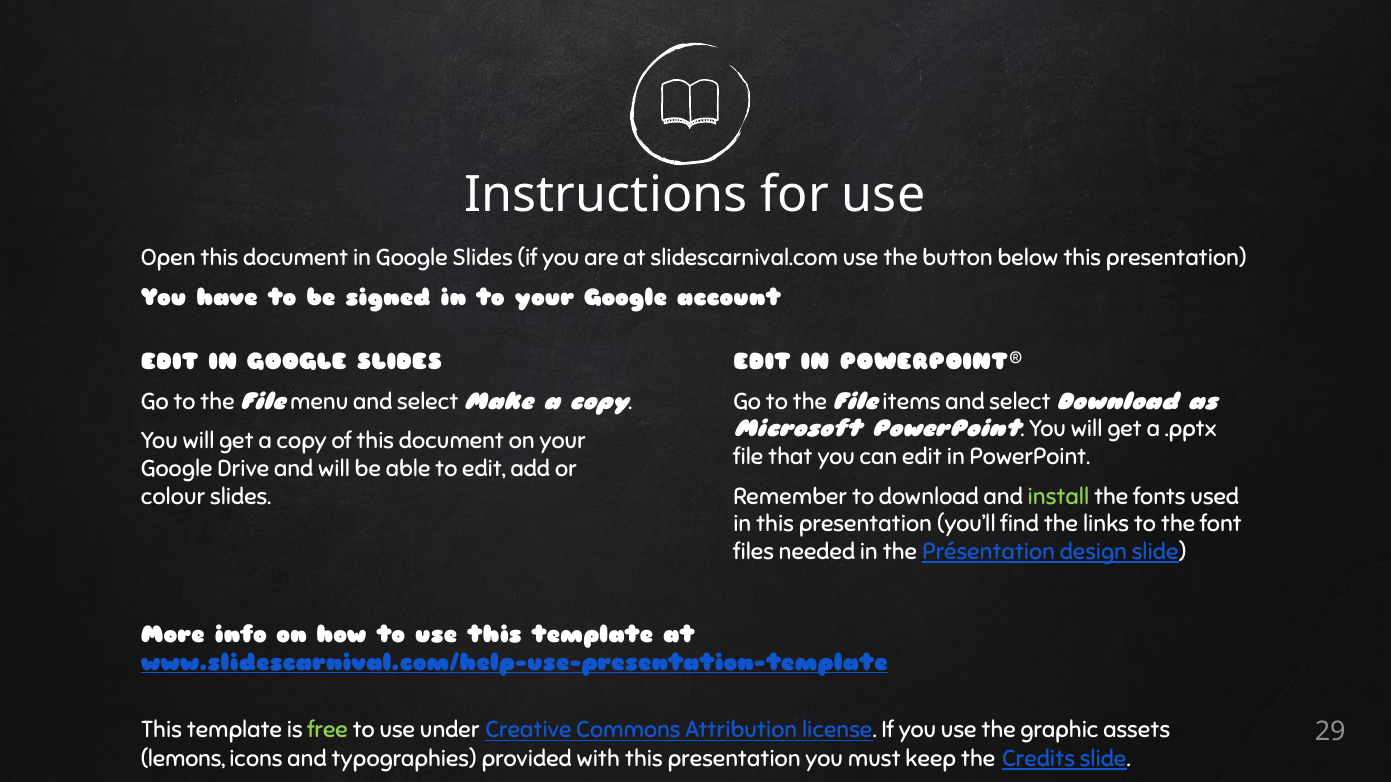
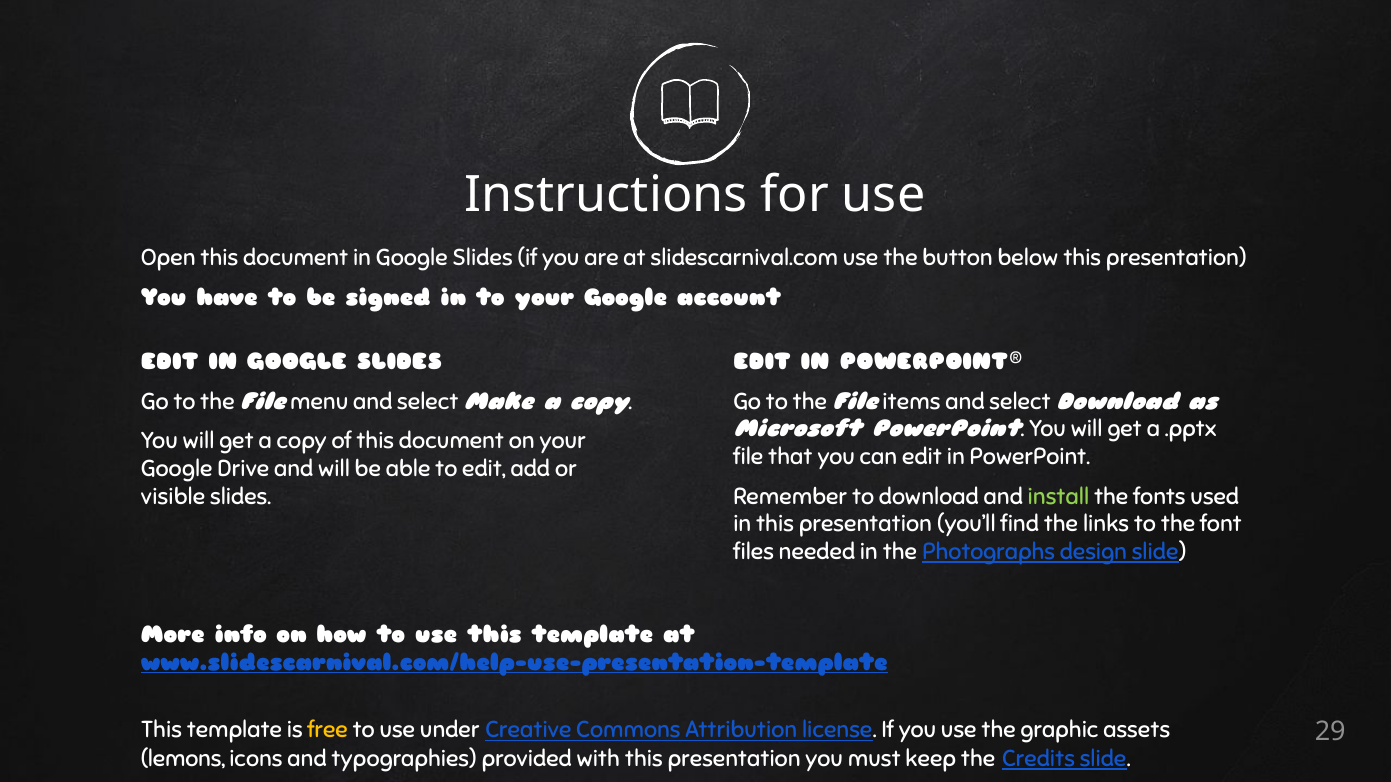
colour: colour -> visible
Présentation: Présentation -> Photographs
free colour: light green -> yellow
